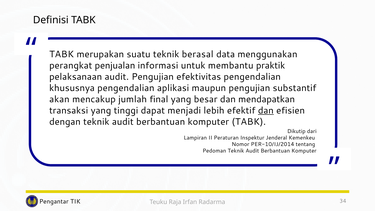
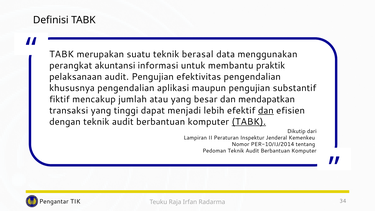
penjualan: penjualan -> akuntansi
akan: akan -> fiktif
final: final -> atau
TABK at (249, 122) underline: none -> present
